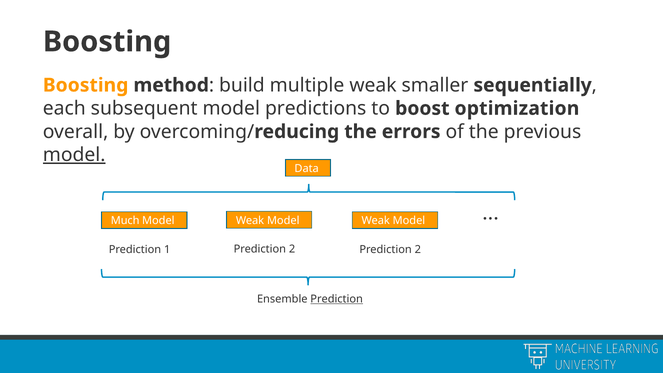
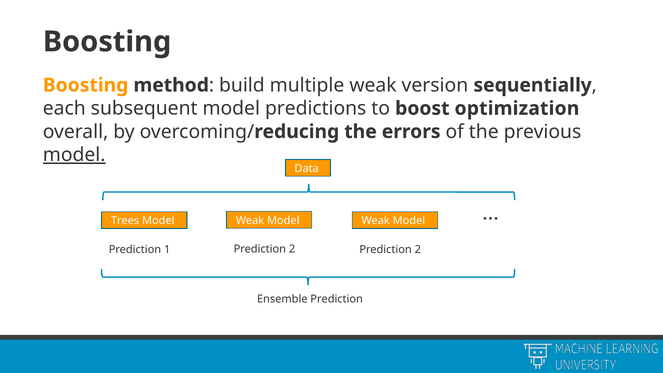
smaller: smaller -> version
Much: Much -> Trees
Prediction at (337, 299) underline: present -> none
